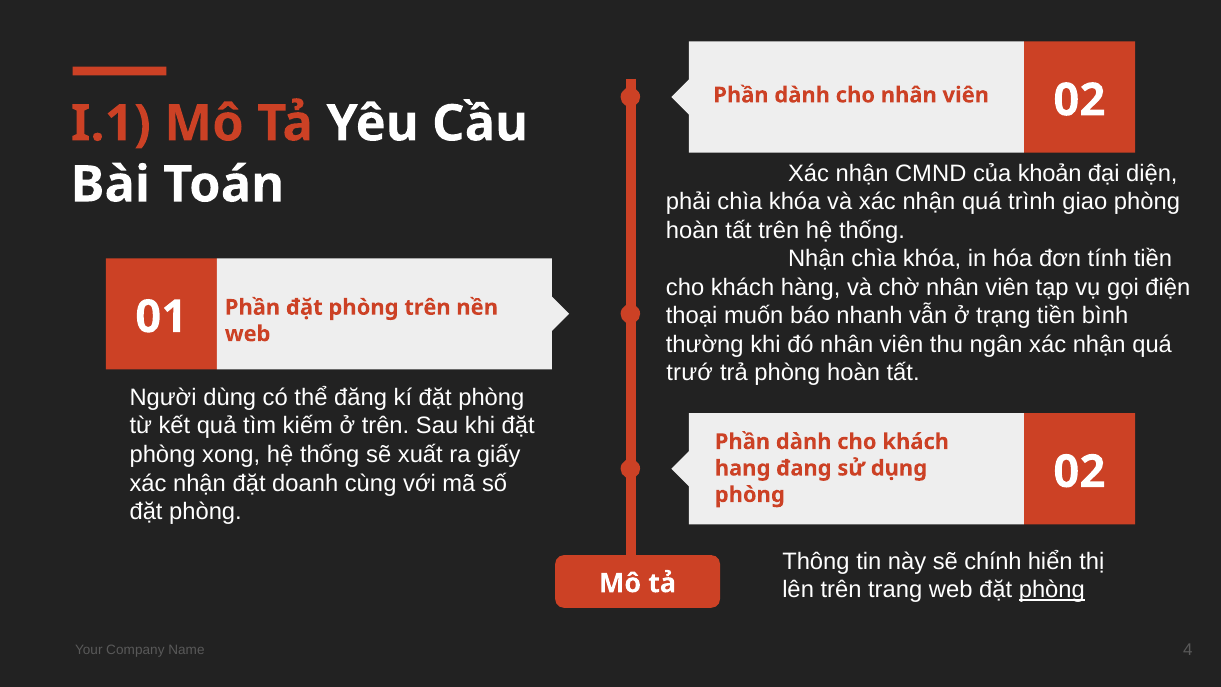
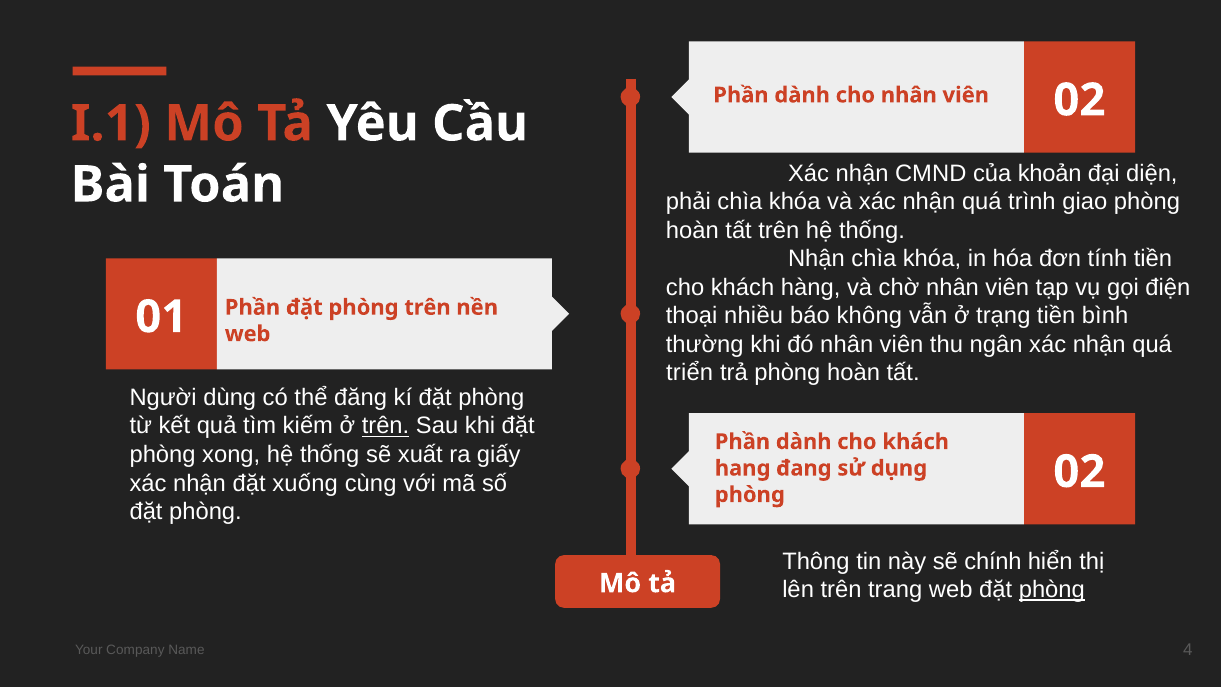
muốn: muốn -> nhiều
nhanh: nhanh -> không
trướ: trướ -> triển
trên at (386, 426) underline: none -> present
doanh: doanh -> xuống
